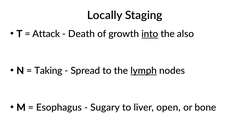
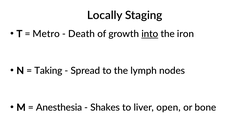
Attack: Attack -> Metro
also: also -> iron
lymph underline: present -> none
Esophagus: Esophagus -> Anesthesia
Sugary: Sugary -> Shakes
